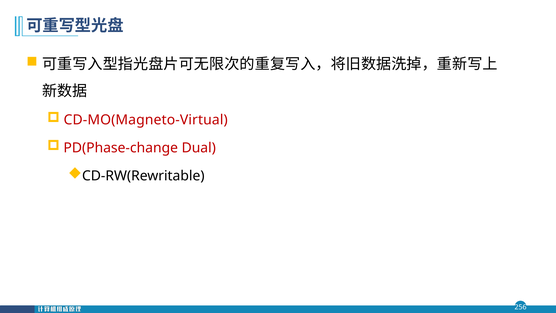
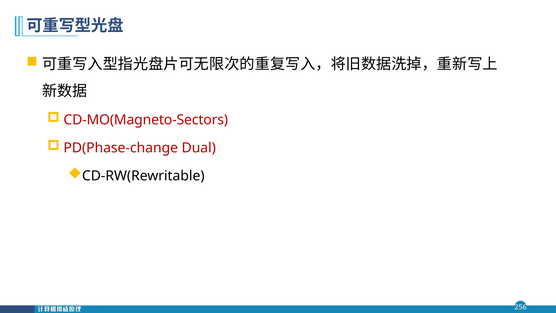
CD-MO(Magneto-Virtual: CD-MO(Magneto-Virtual -> CD-MO(Magneto-Sectors
